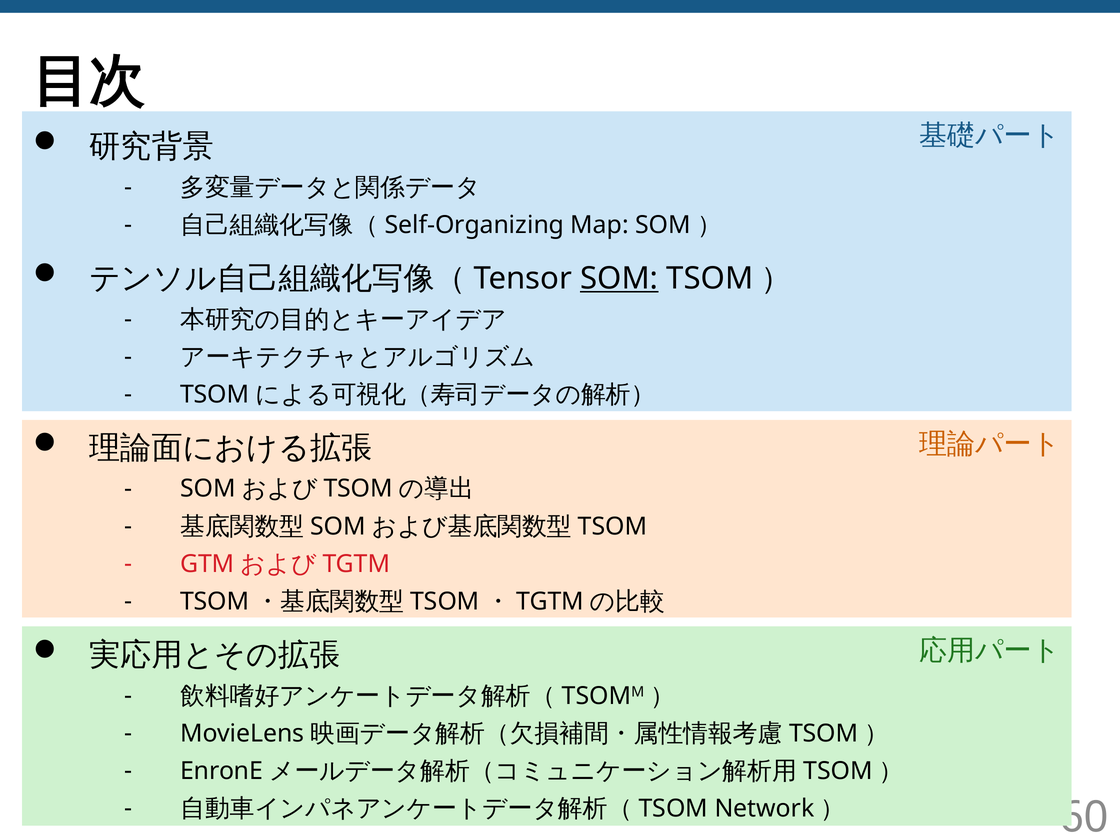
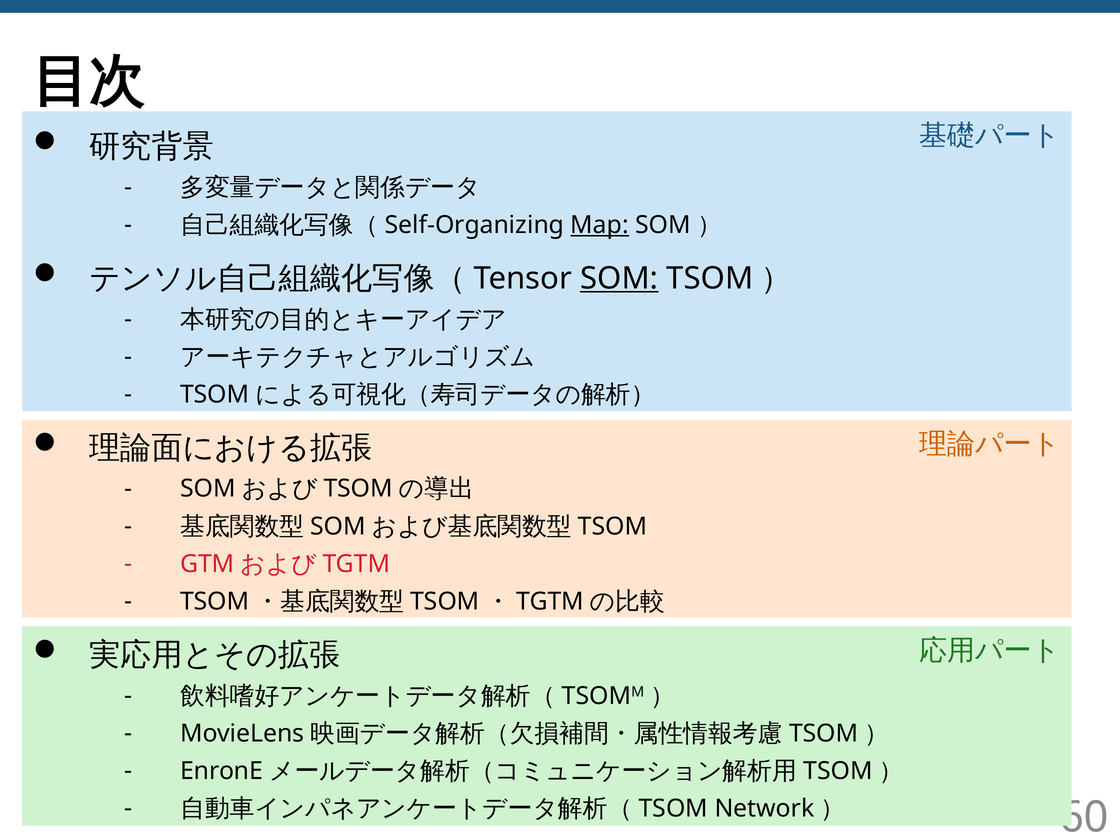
Map underline: none -> present
